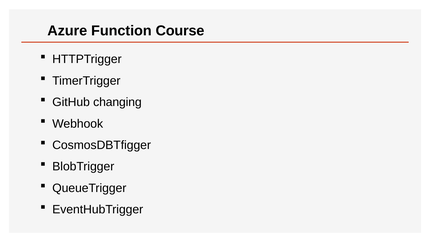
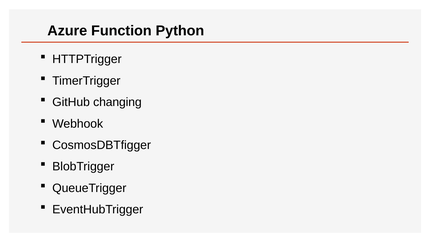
Course: Course -> Python
